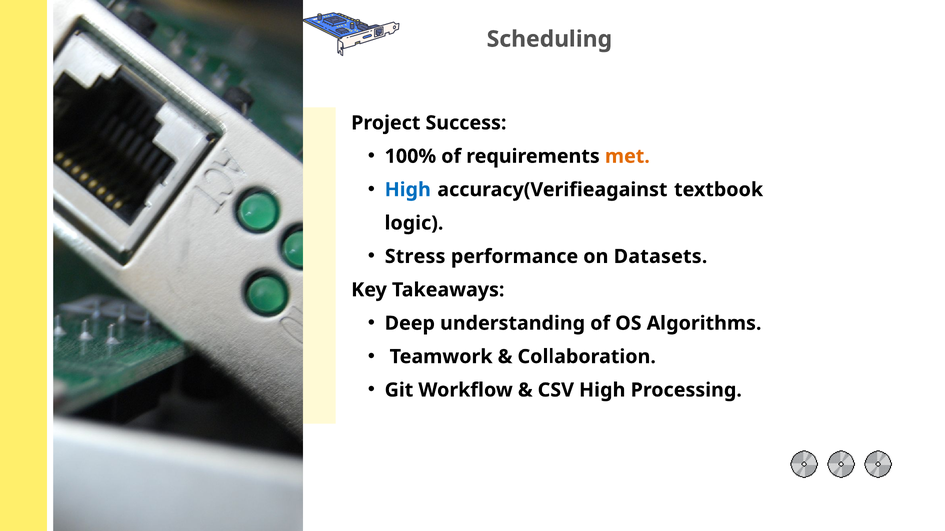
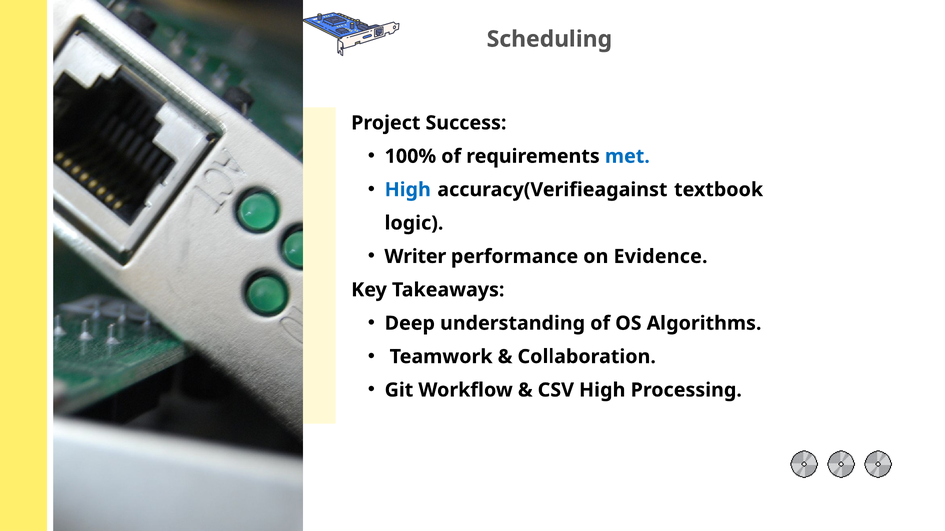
met colour: orange -> blue
Stress: Stress -> Writer
Datasets: Datasets -> Evidence
